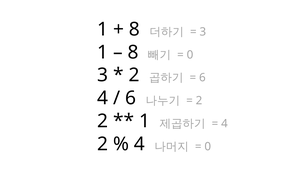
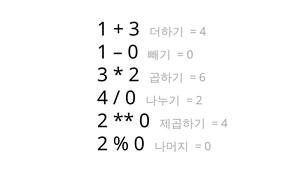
8 at (134, 29): 8 -> 3
3 at (203, 32): 3 -> 4
8 at (133, 52): 8 -> 0
6 at (131, 98): 6 -> 0
1 at (145, 121): 1 -> 0
4 at (139, 144): 4 -> 0
